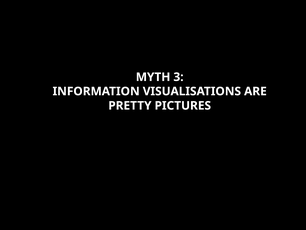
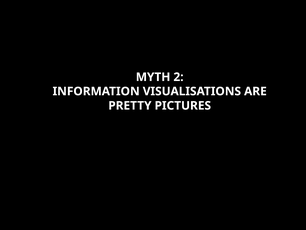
3: 3 -> 2
